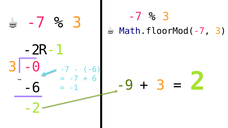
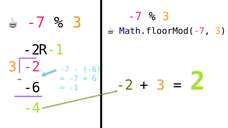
-0 at (32, 67): -0 -> -2
-9 at (125, 85): -9 -> -2
-2 at (32, 108): -2 -> -4
